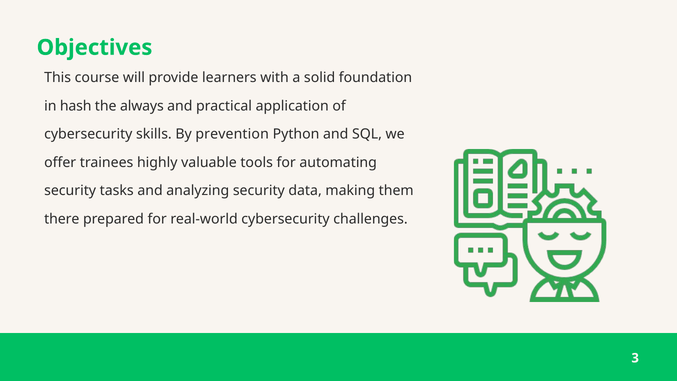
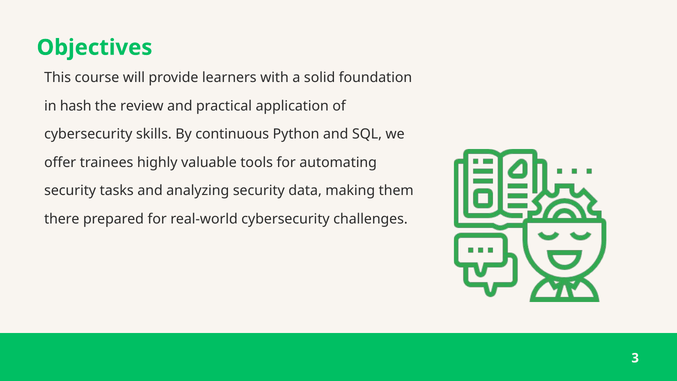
always: always -> review
prevention: prevention -> continuous
